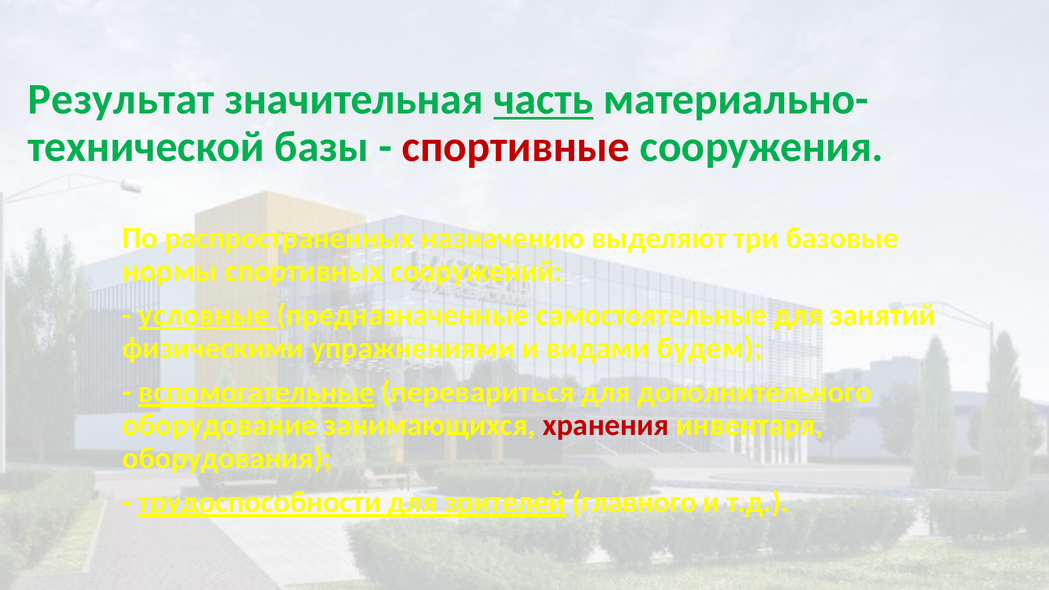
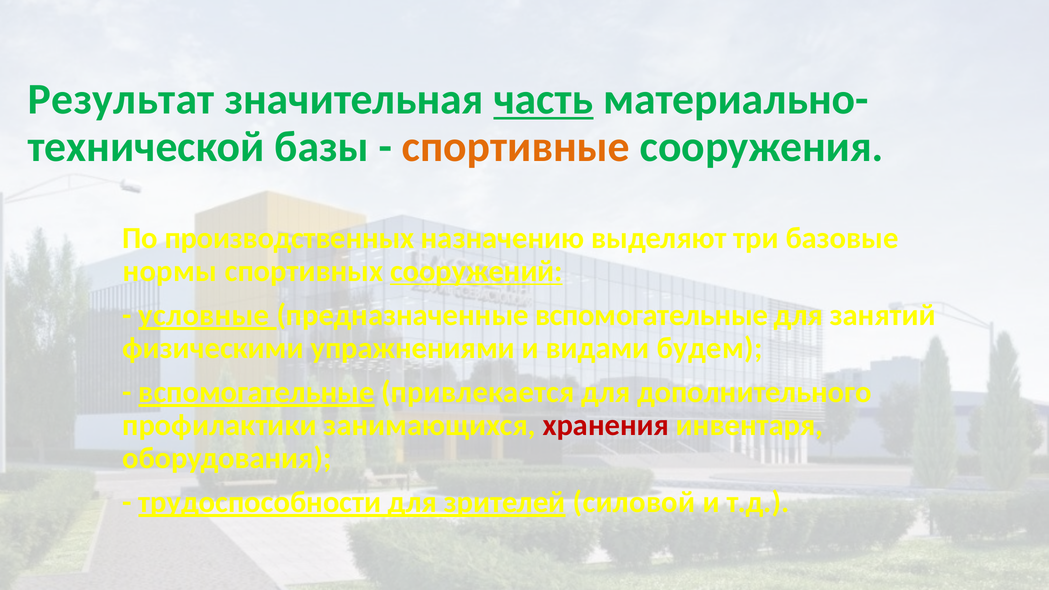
спортивные colour: red -> orange
распространенных: распространенных -> производственных
сооружений underline: none -> present
предназначенные самостоятельные: самостоятельные -> вспомогательные
перевариться: перевариться -> привлекается
оборудование: оборудование -> профилактики
главного: главного -> силовой
